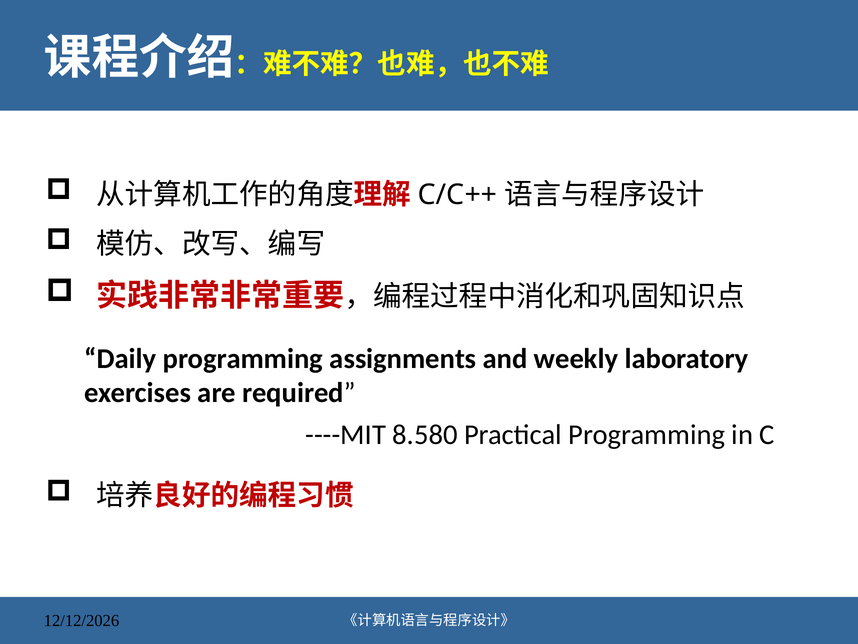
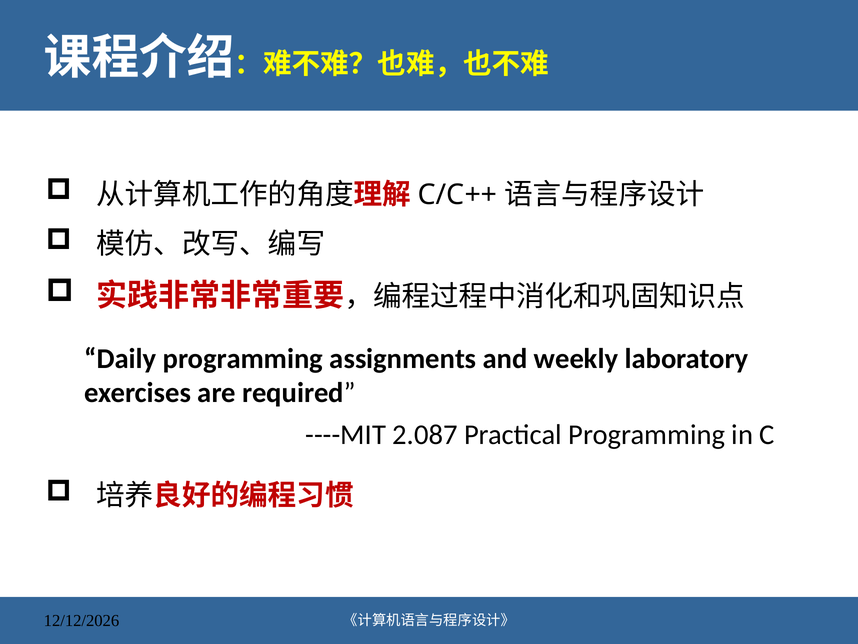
8.580: 8.580 -> 2.087
